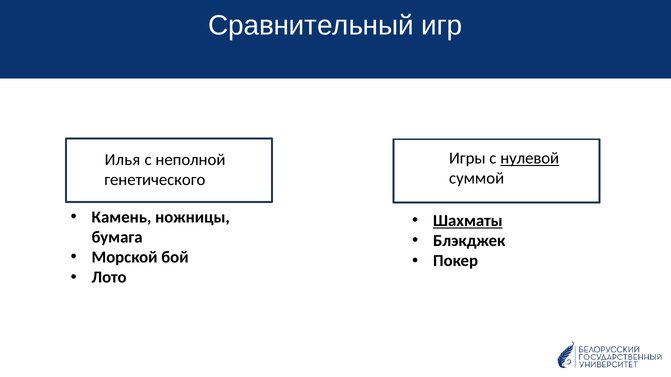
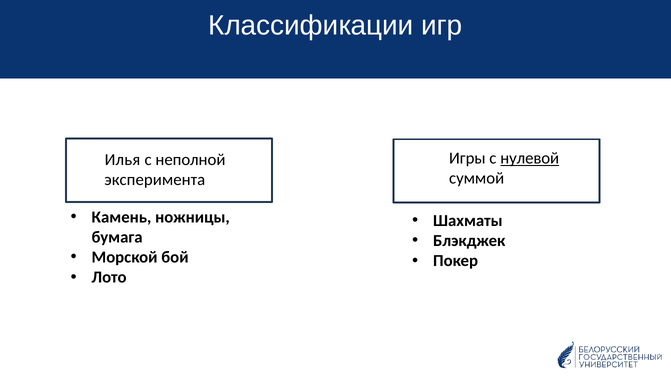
Сравнительный: Сравнительный -> Классификации
генетического: генетического -> эксперимента
Шахматы underline: present -> none
